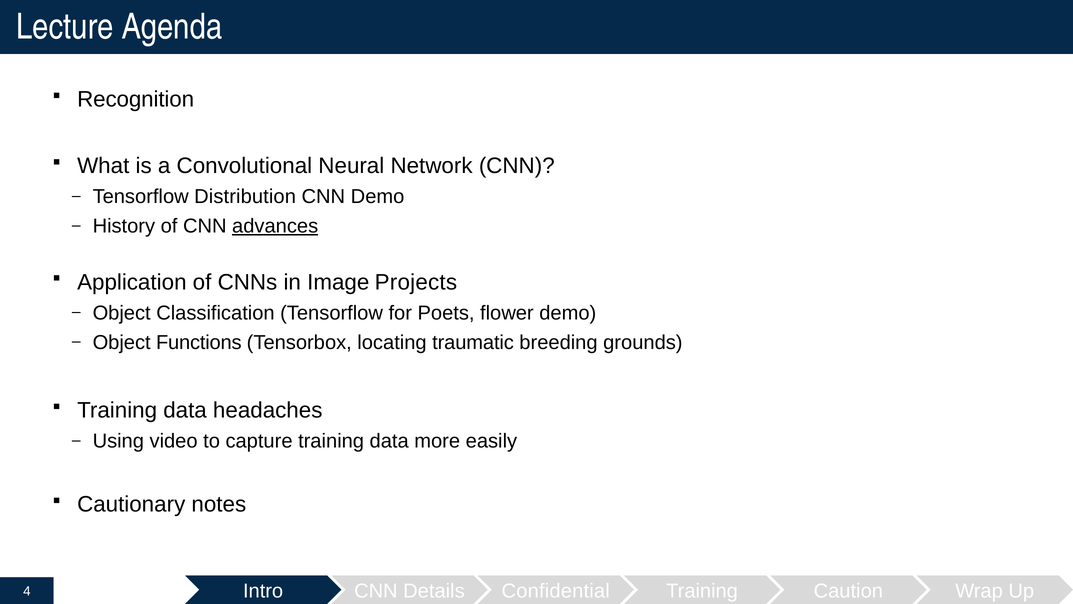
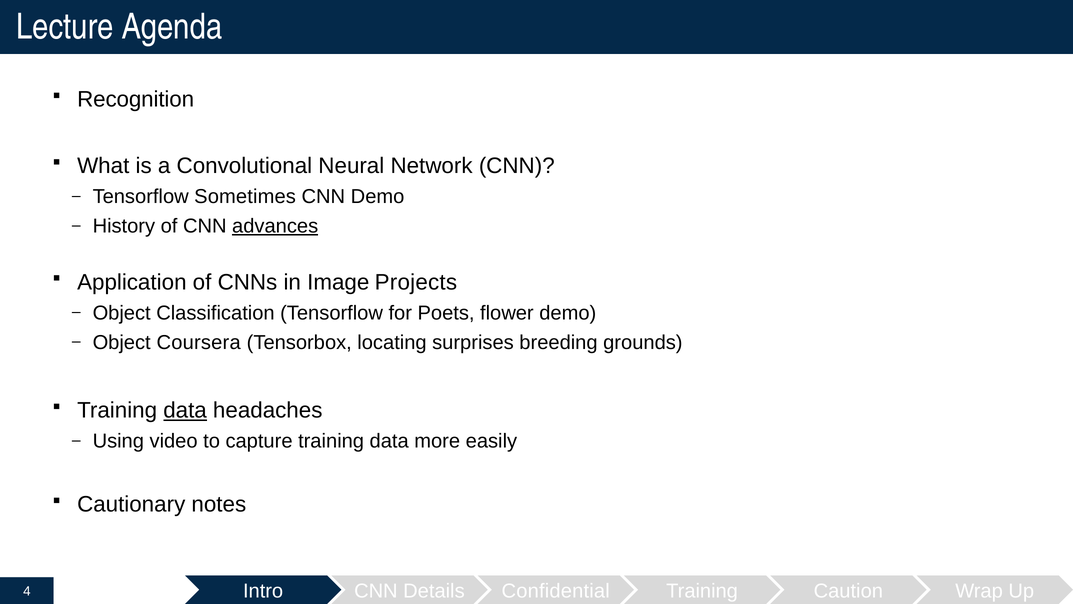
Distribution: Distribution -> Sometimes
Functions: Functions -> Coursera
traumatic: traumatic -> surprises
data at (185, 410) underline: none -> present
